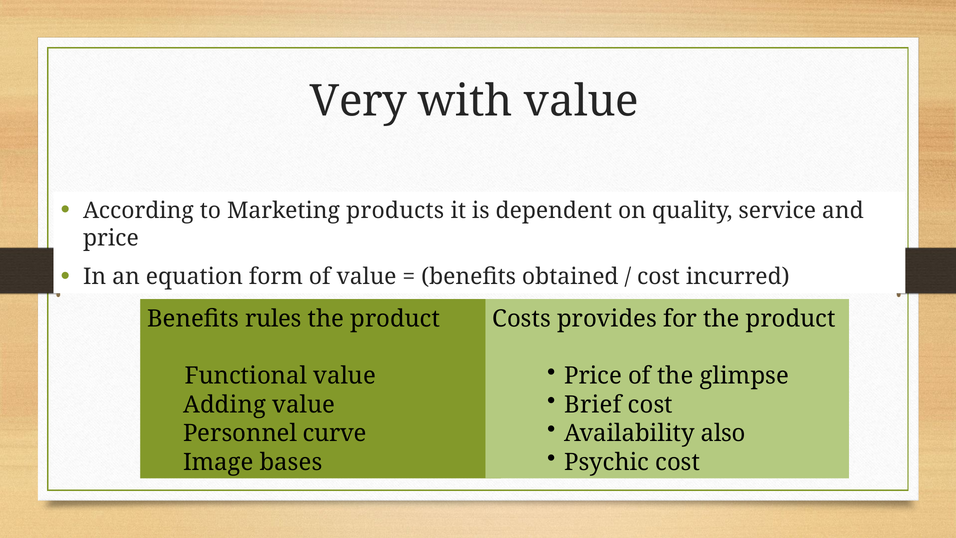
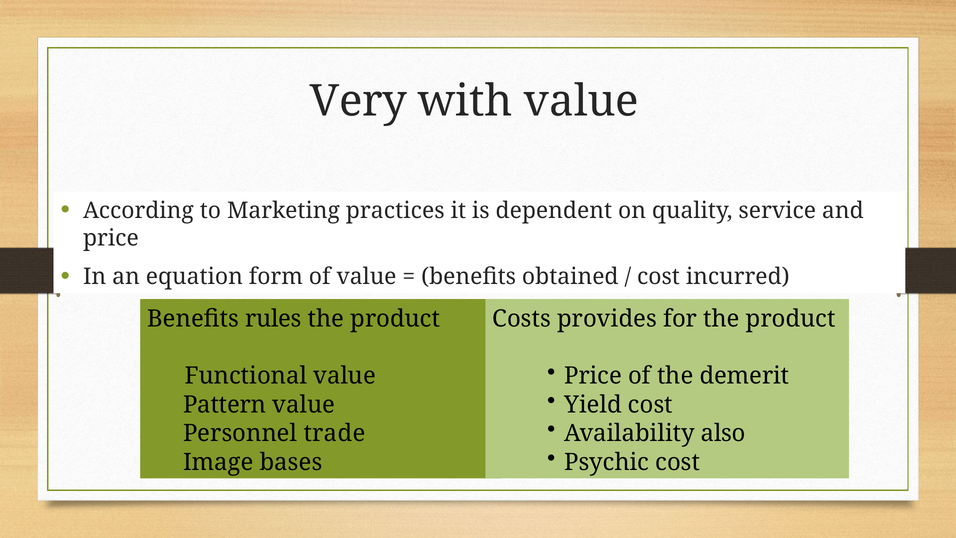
products: products -> practices
glimpse: glimpse -> demerit
Brief: Brief -> Yield
Adding: Adding -> Pattern
curve: curve -> trade
